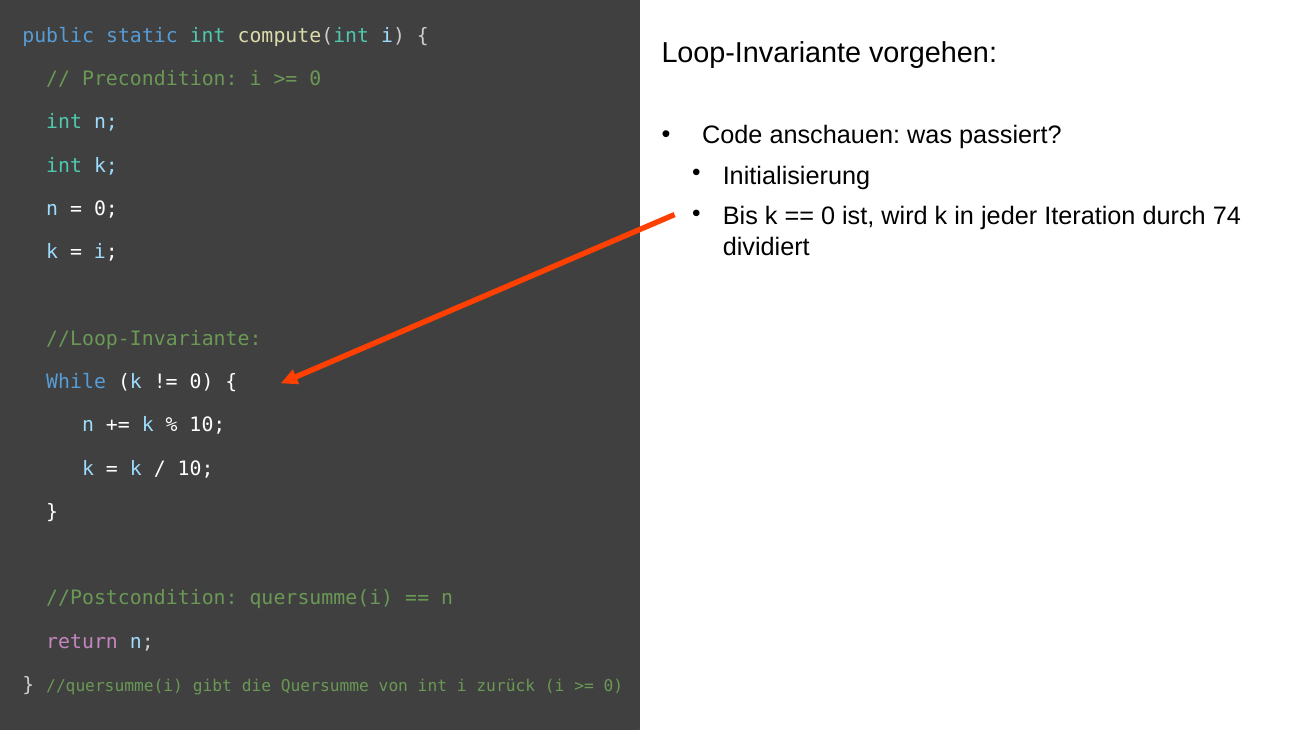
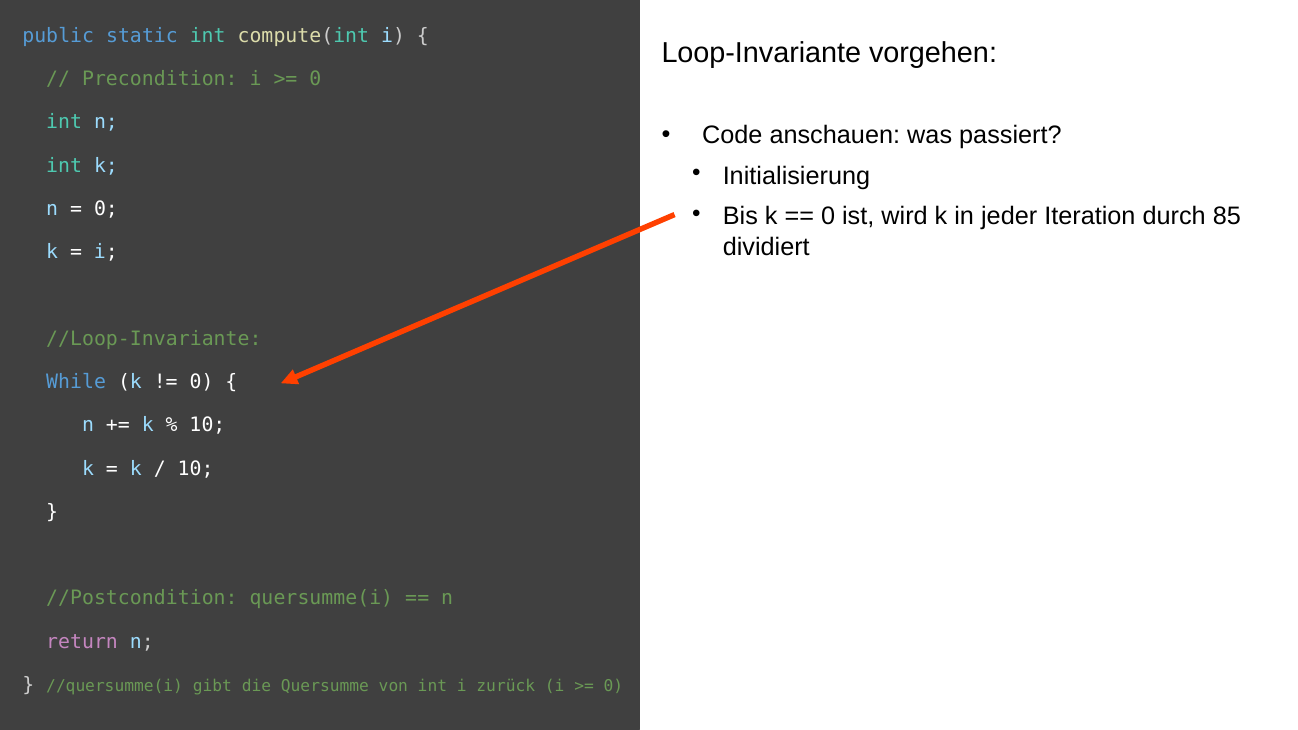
74: 74 -> 85
